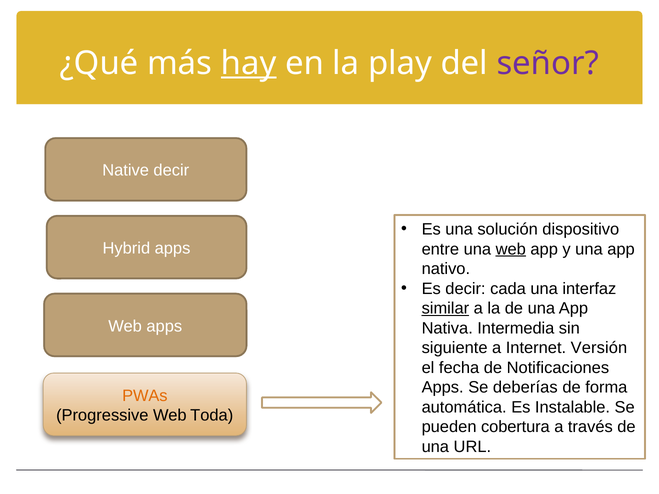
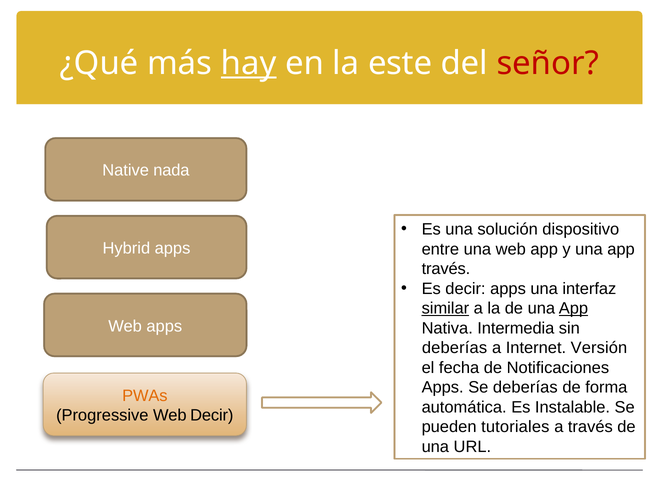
play: play -> este
señor colour: purple -> red
Native decir: decir -> nada
web at (511, 249) underline: present -> none
nativo at (446, 269): nativo -> través
decir cada: cada -> apps
App at (573, 309) underline: none -> present
siguiente at (455, 348): siguiente -> deberías
Web Toda: Toda -> Decir
cobertura: cobertura -> tutoriales
